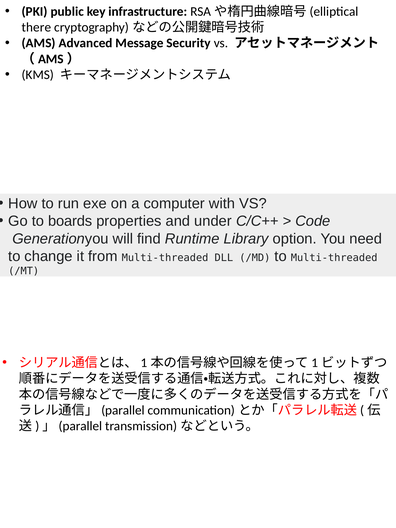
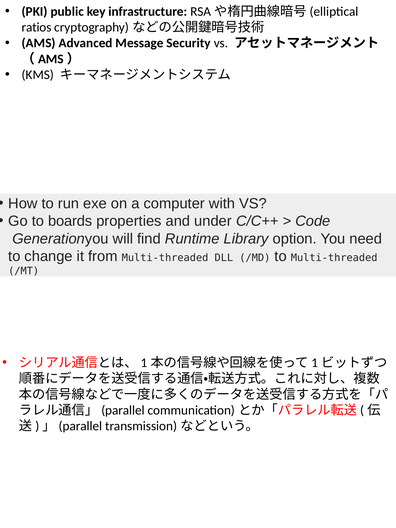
there: there -> ratios
